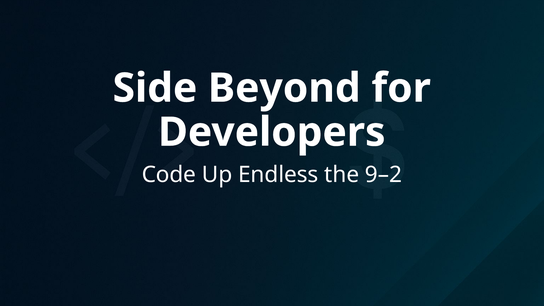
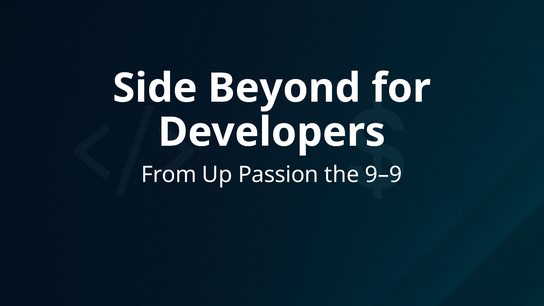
Code: Code -> From
Endless: Endless -> Passion
9–2: 9–2 -> 9–9
